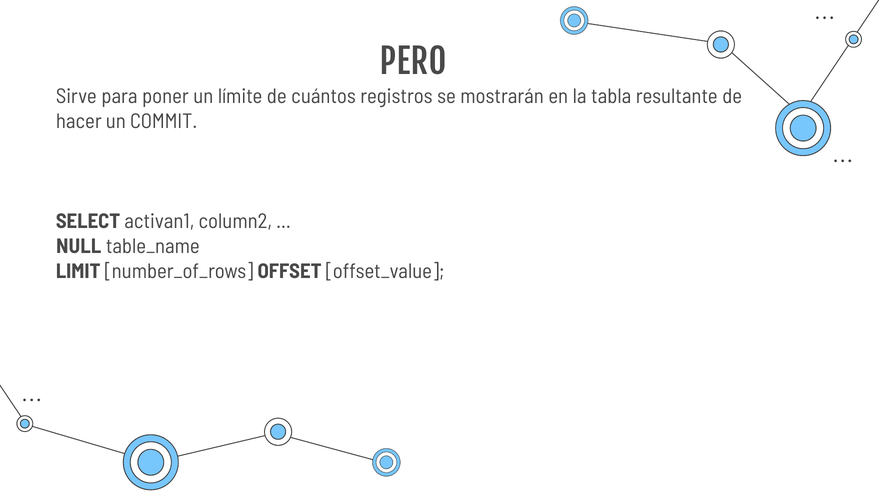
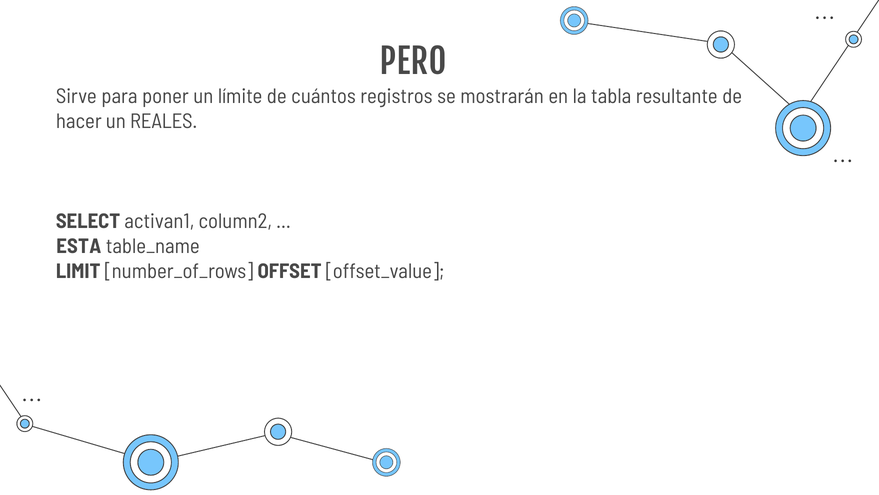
COMMIT: COMMIT -> REALES
NULL: NULL -> ESTA
